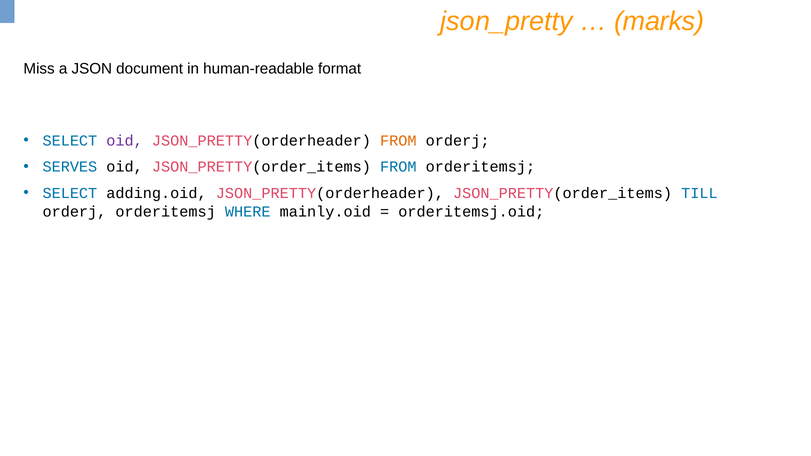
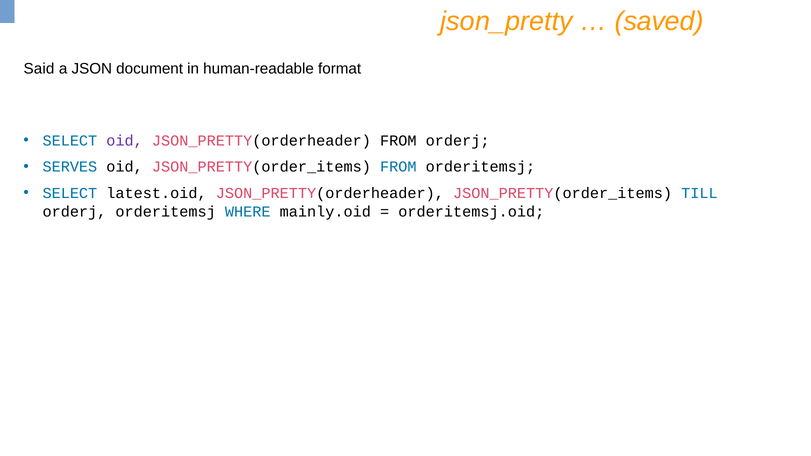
marks: marks -> saved
Miss: Miss -> Said
FROM at (398, 141) colour: orange -> black
adding.oid: adding.oid -> latest.oid
